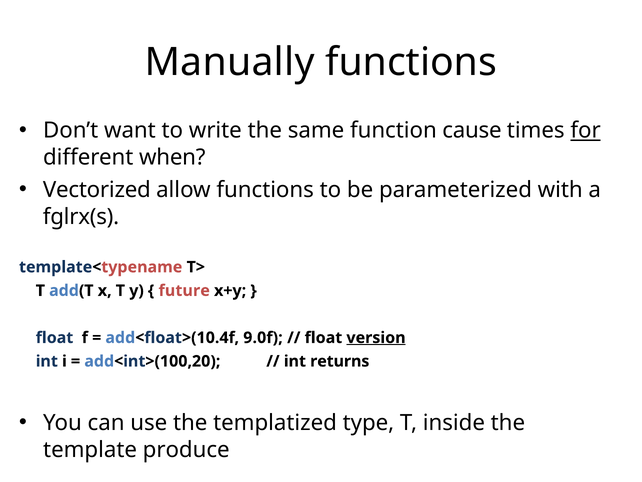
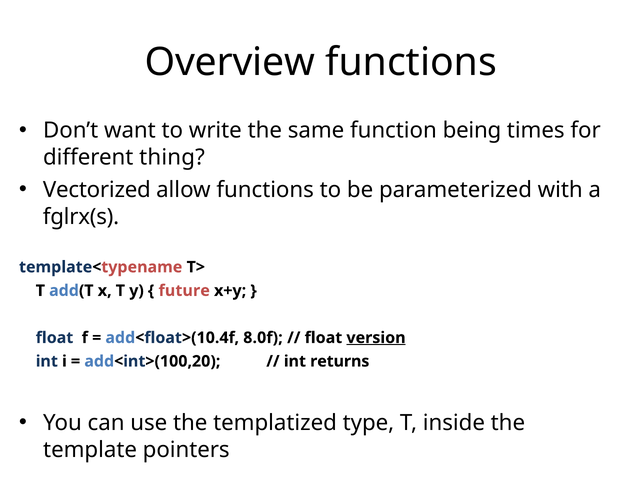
Manually: Manually -> Overview
cause: cause -> being
for underline: present -> none
when: when -> thing
9.0f: 9.0f -> 8.0f
produce: produce -> pointers
